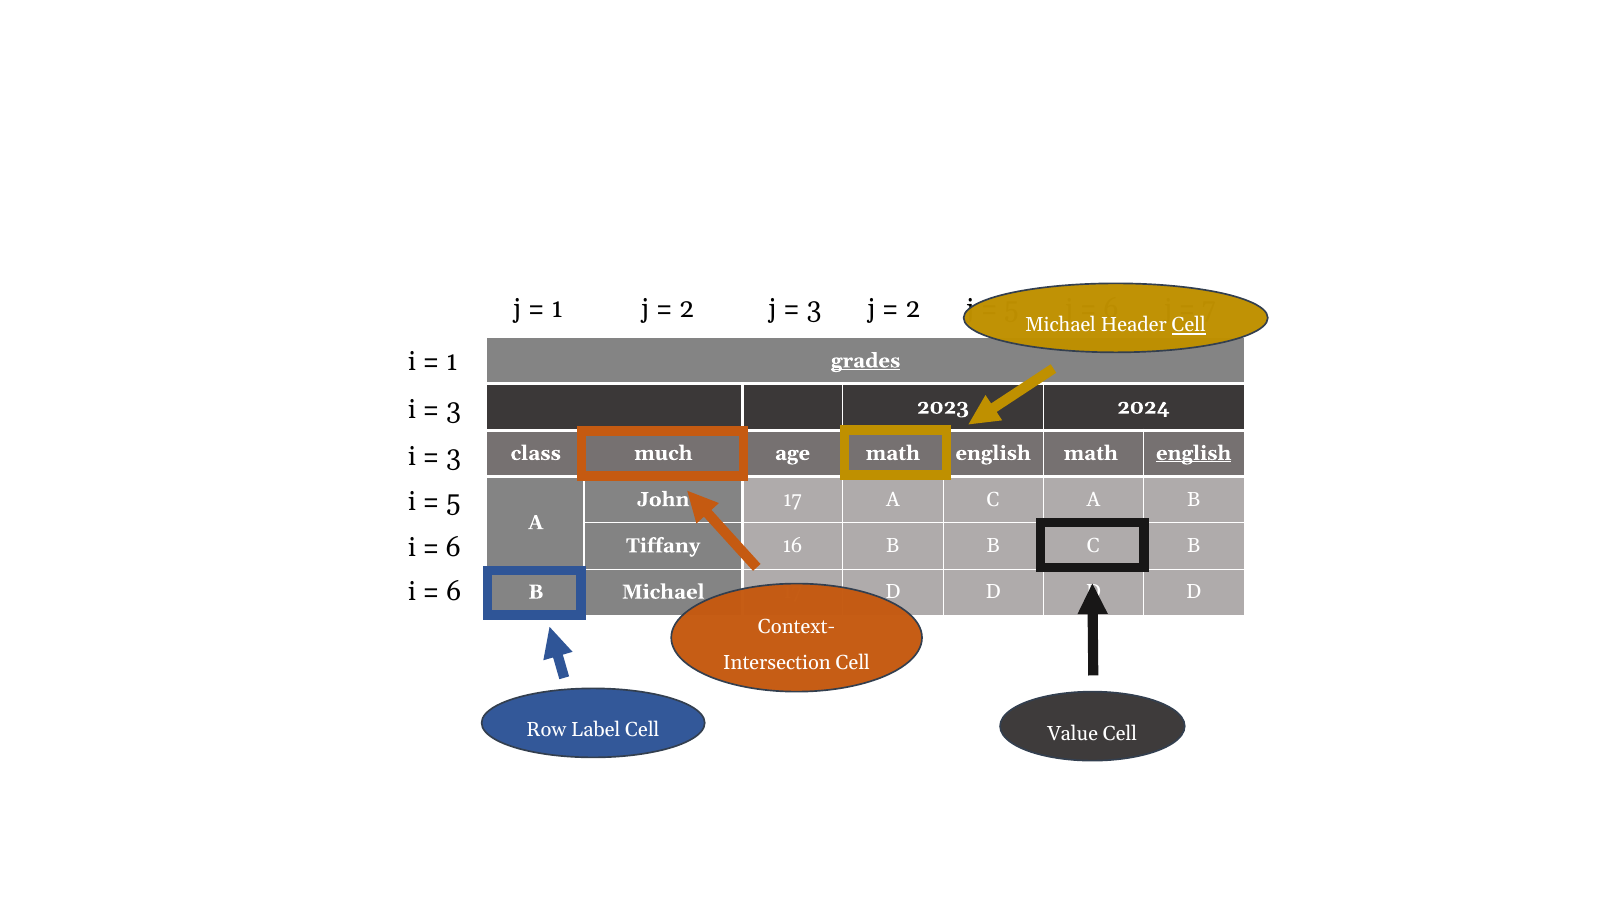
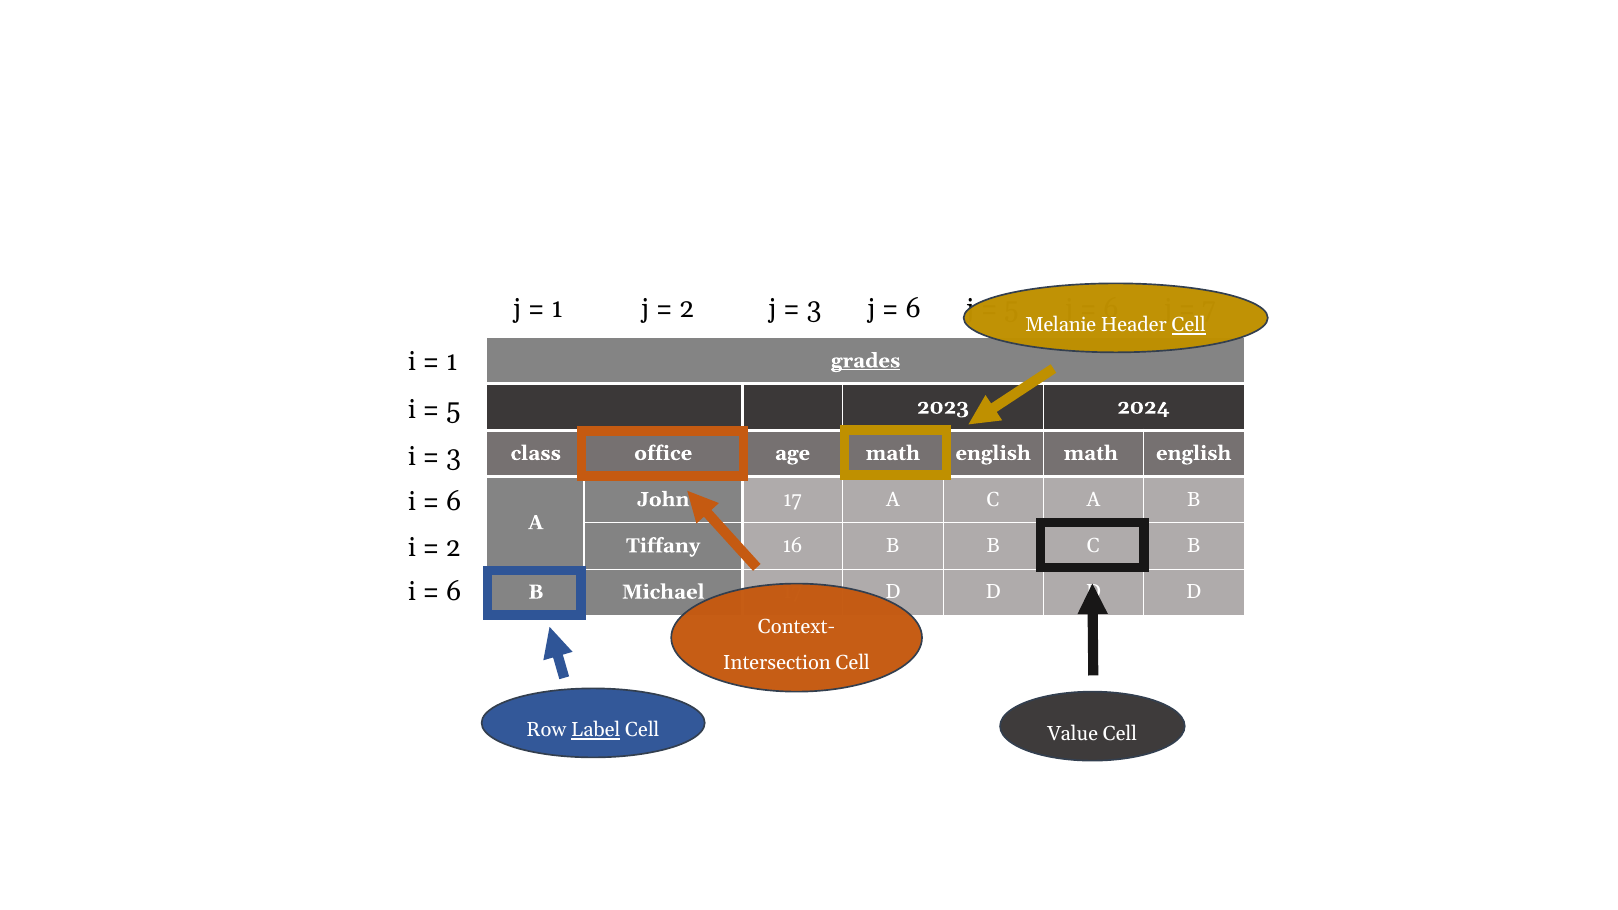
2 at (913, 309): 2 -> 6
Michael at (1061, 325): Michael -> Melanie
3 at (453, 409): 3 -> 5
much: much -> office
english at (1194, 453) underline: present -> none
5 at (454, 502): 5 -> 6
6 at (453, 548): 6 -> 2
Label underline: none -> present
